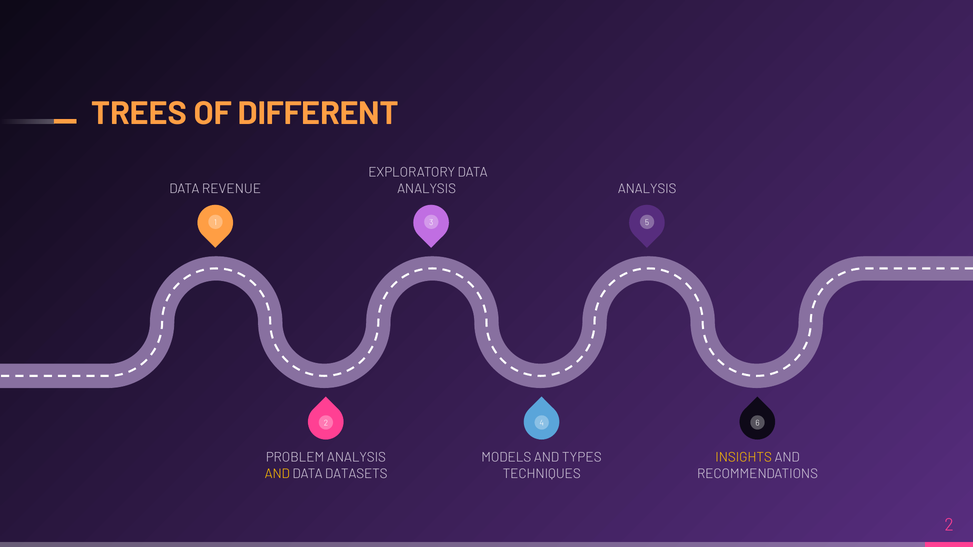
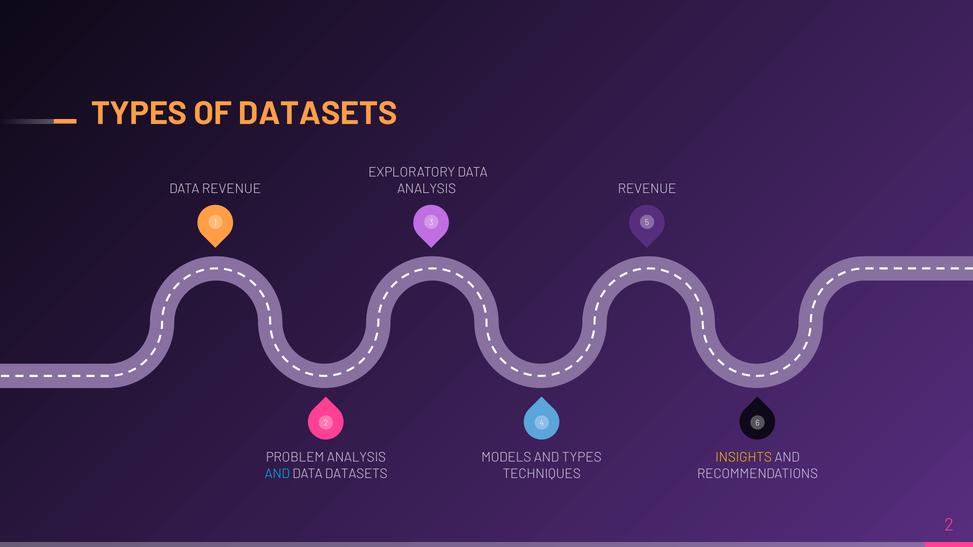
TREES at (139, 113): TREES -> TYPES
OF DIFFERENT: DIFFERENT -> DATASETS
ANALYSIS ANALYSIS: ANALYSIS -> REVENUE
AND at (277, 474) colour: yellow -> light blue
